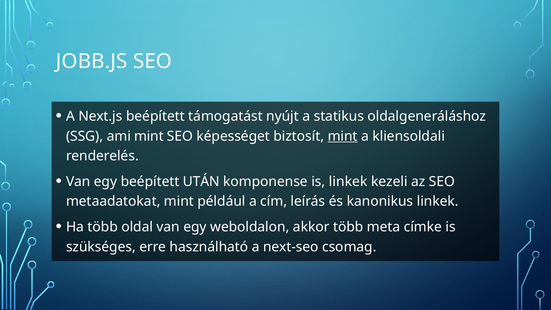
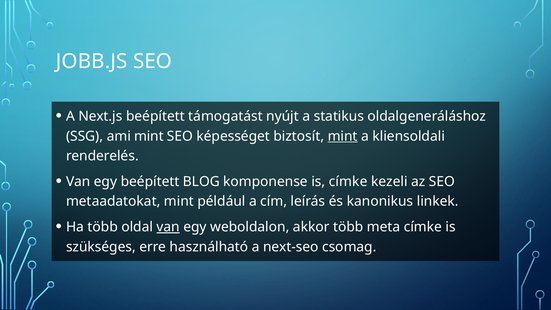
UTÁN: UTÁN -> BLOG
is linkek: linkek -> címke
van at (168, 227) underline: none -> present
